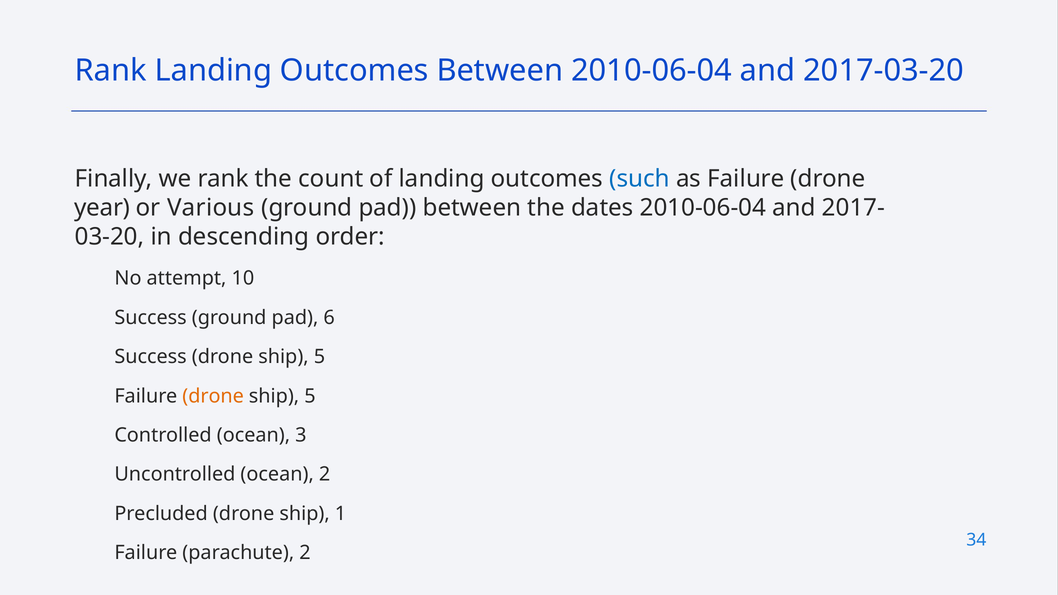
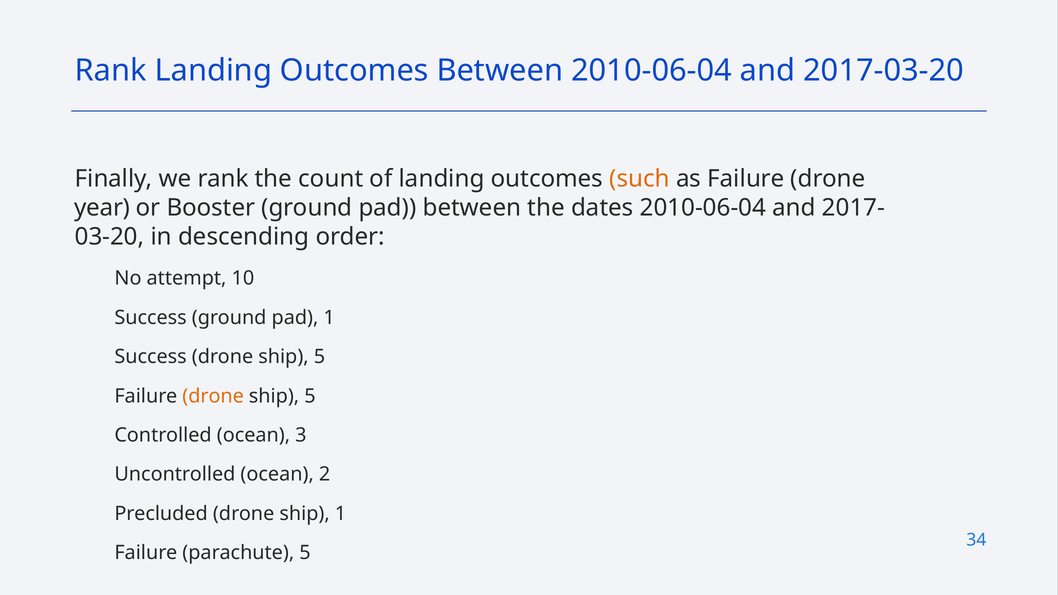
such colour: blue -> orange
Various: Various -> Booster
pad 6: 6 -> 1
parachute 2: 2 -> 5
